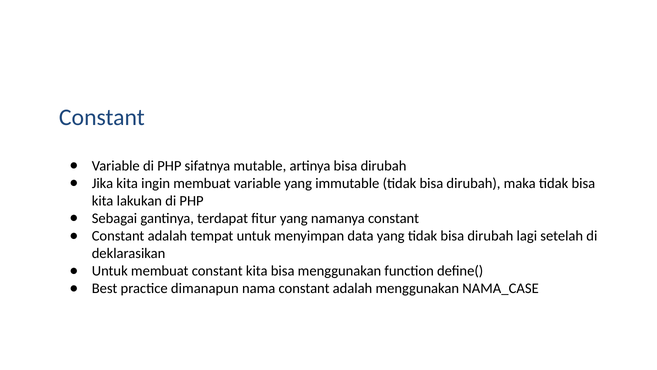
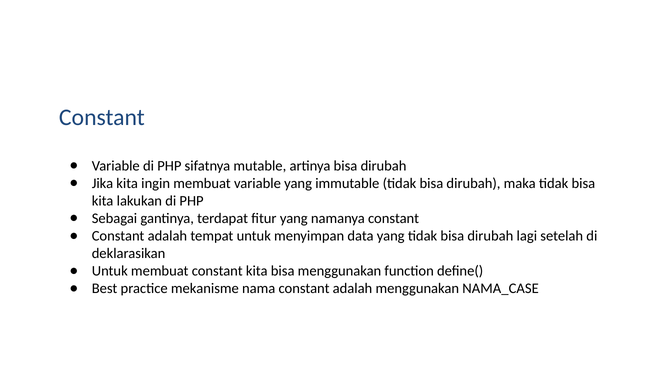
dimanapun: dimanapun -> mekanisme
